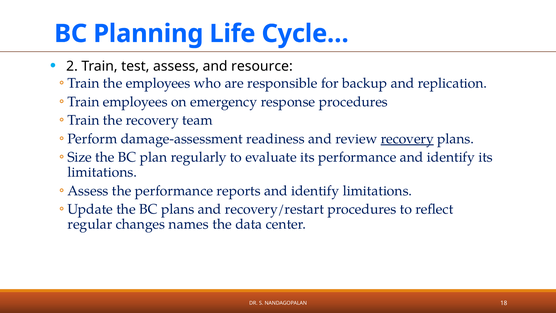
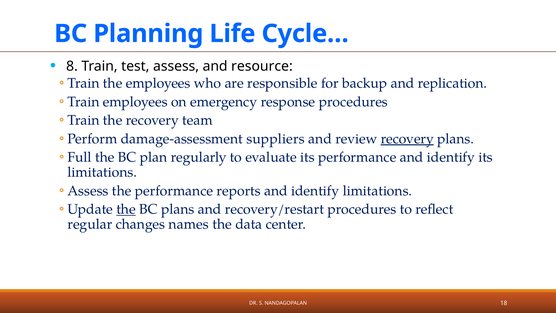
2: 2 -> 8
readiness: readiness -> suppliers
Size: Size -> Full
the at (126, 209) underline: none -> present
